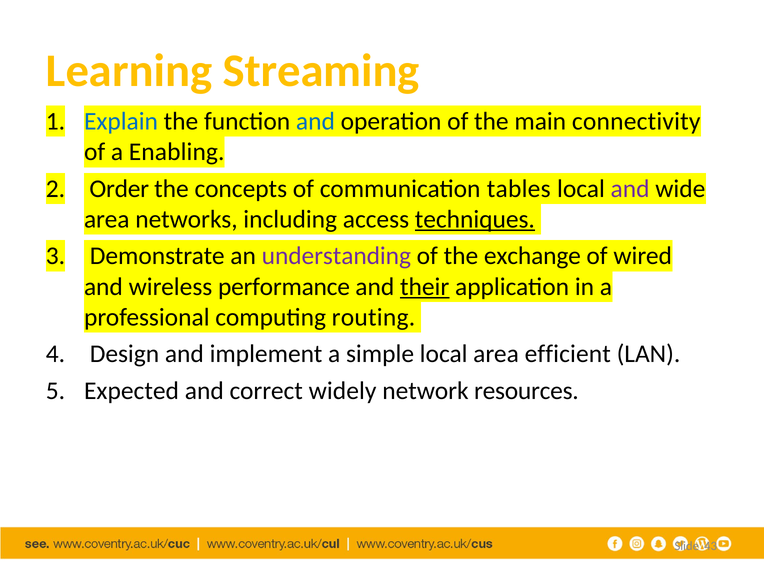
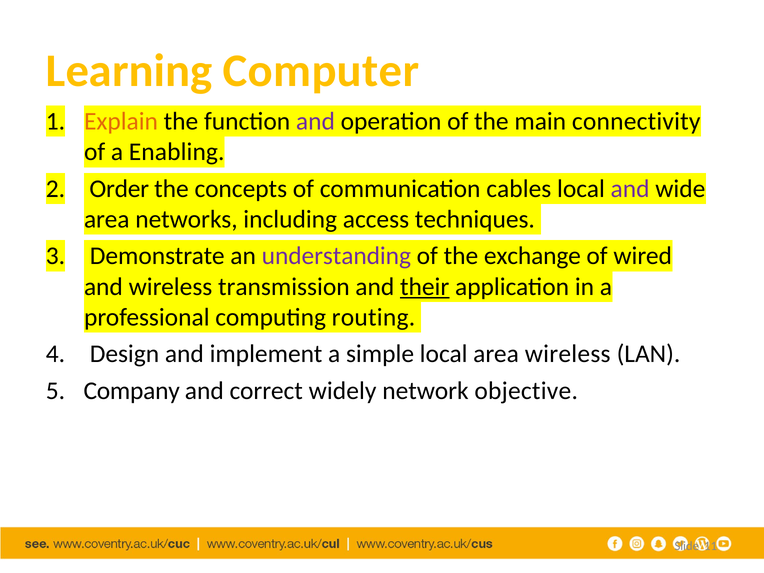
Streaming: Streaming -> Computer
Explain colour: blue -> orange
and at (315, 122) colour: blue -> purple
tables: tables -> cables
techniques underline: present -> none
performance: performance -> transmission
area efficient: efficient -> wireless
Expected: Expected -> Company
resources: resources -> objective
43: 43 -> 11
